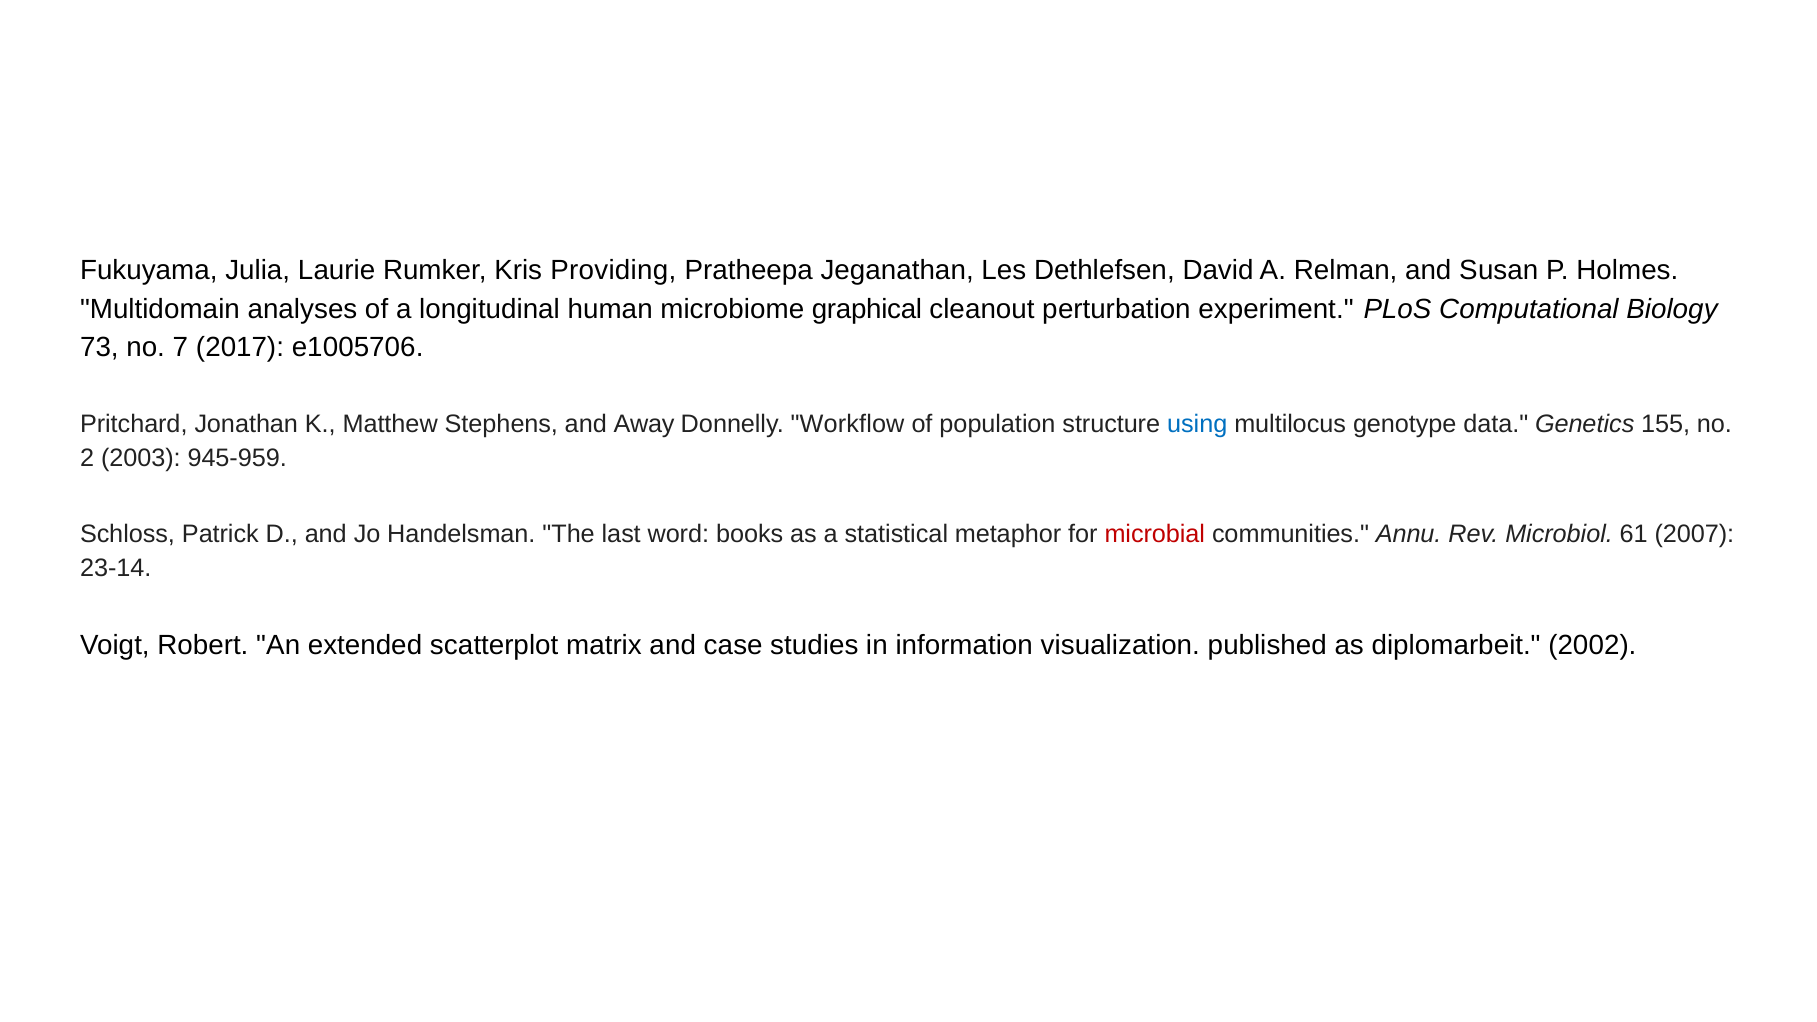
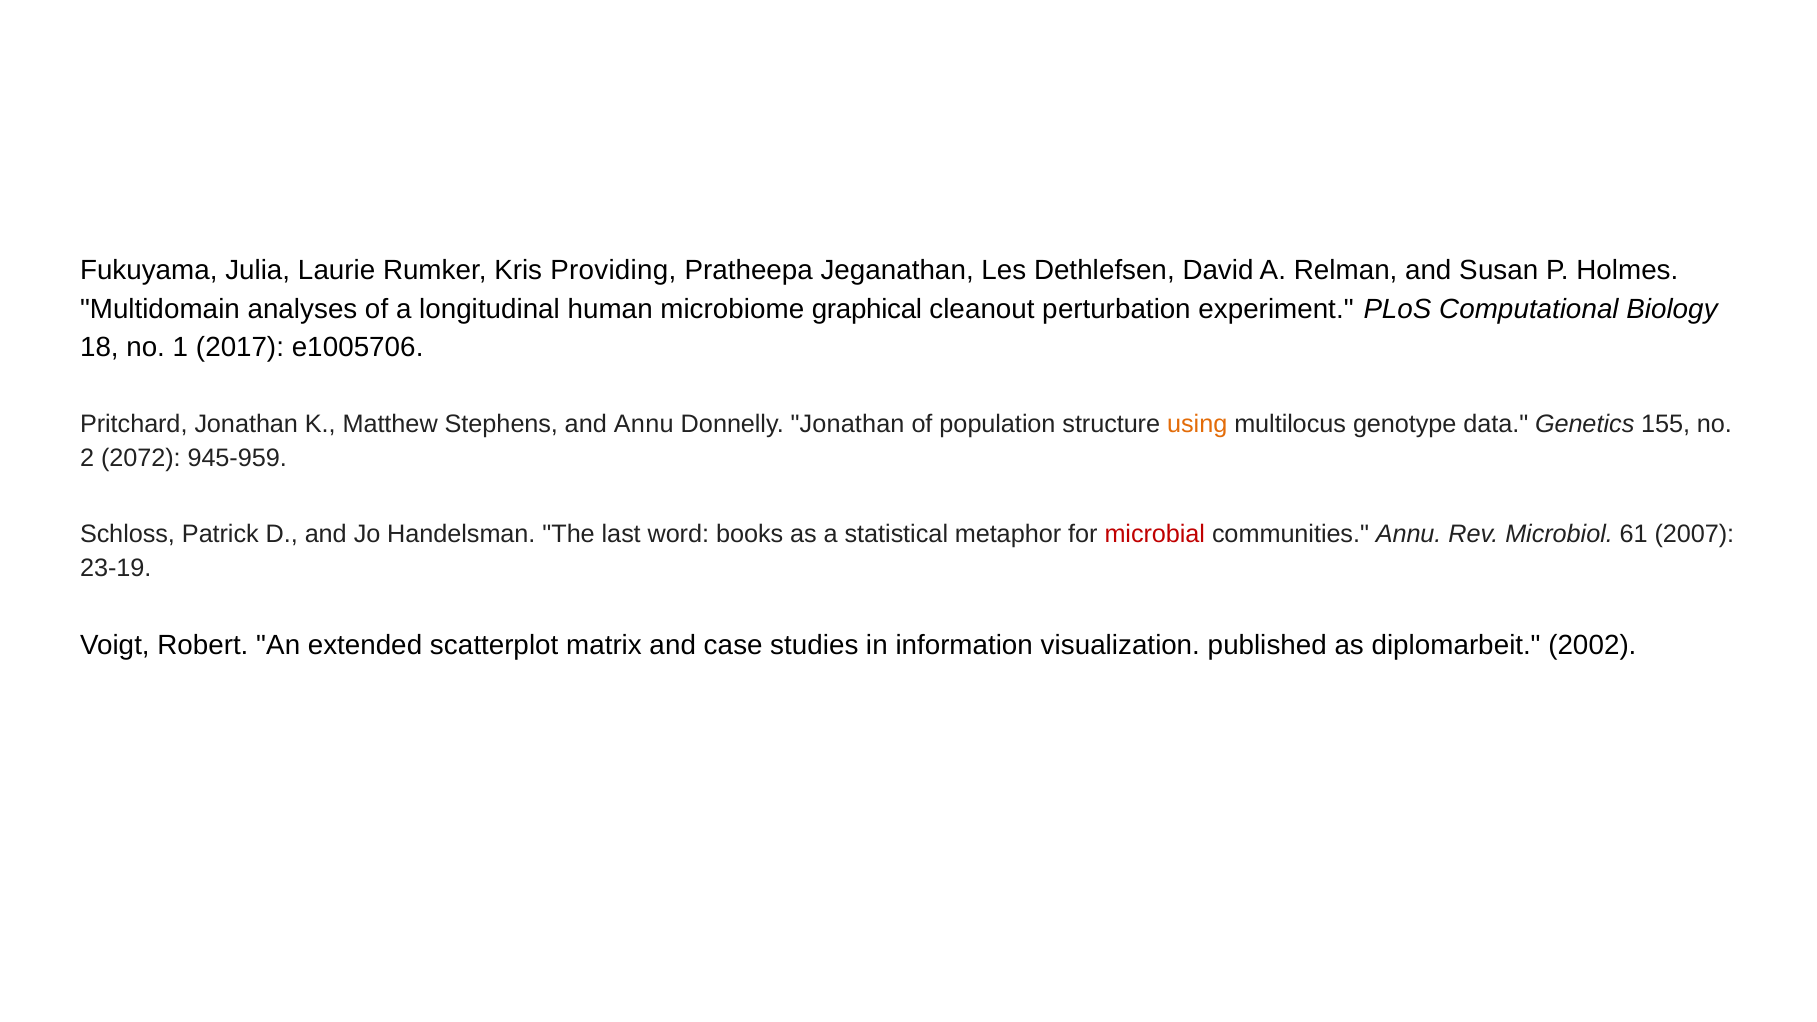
73: 73 -> 18
7: 7 -> 1
and Away: Away -> Annu
Donnelly Workflow: Workflow -> Jonathan
using colour: blue -> orange
2003: 2003 -> 2072
23-14: 23-14 -> 23-19
